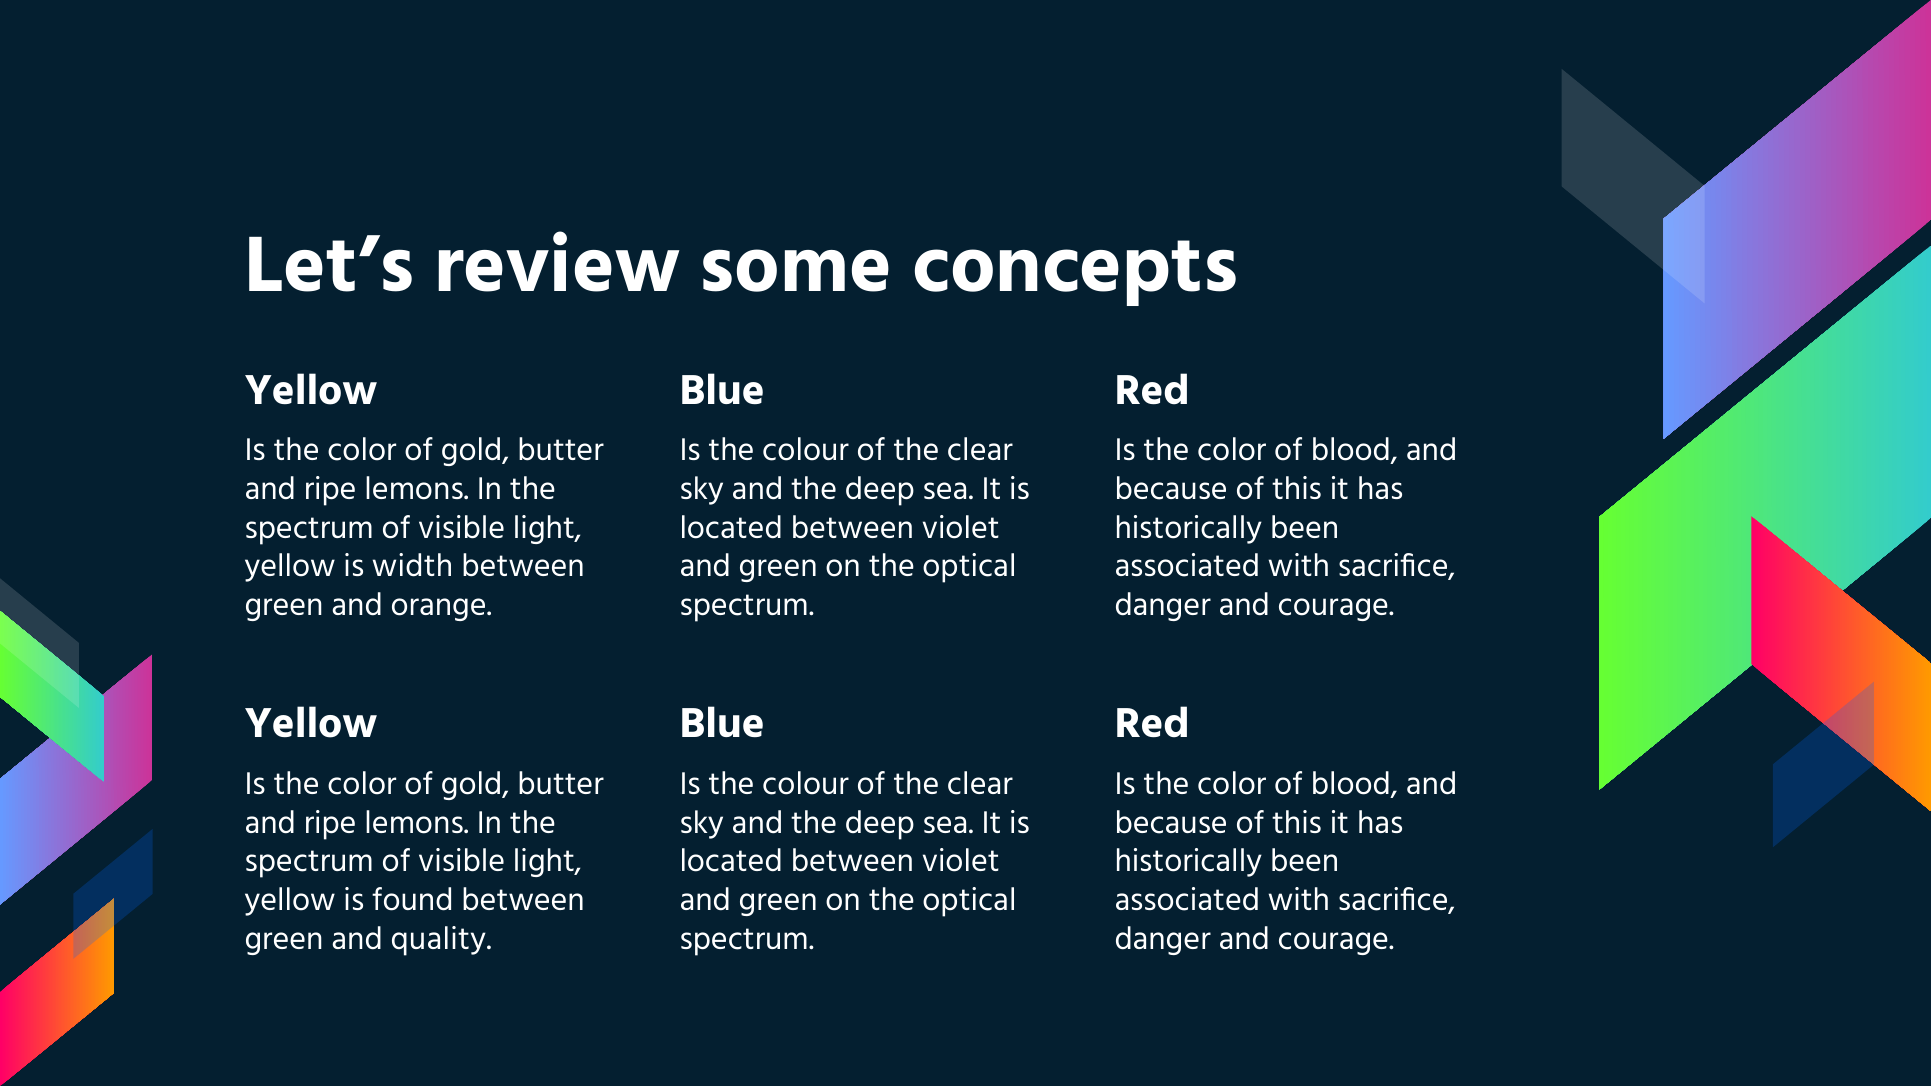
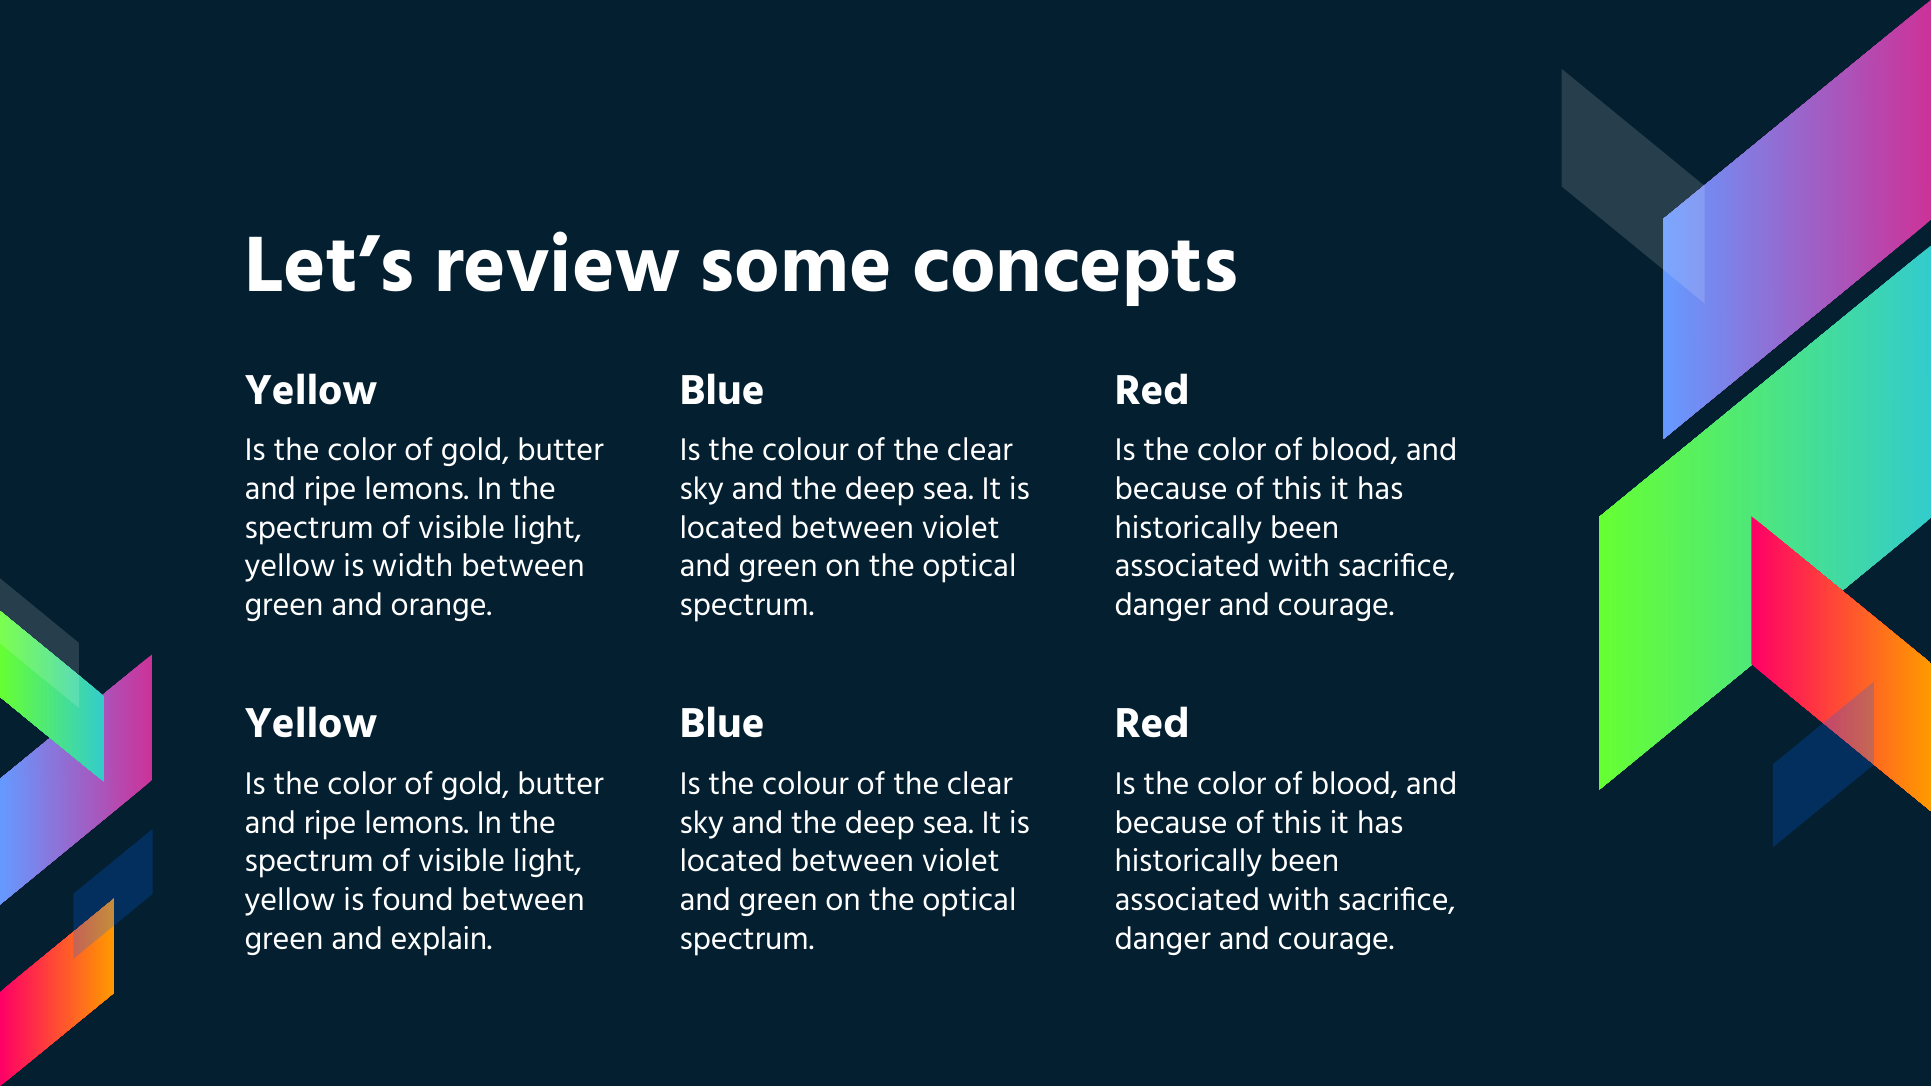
quality: quality -> explain
